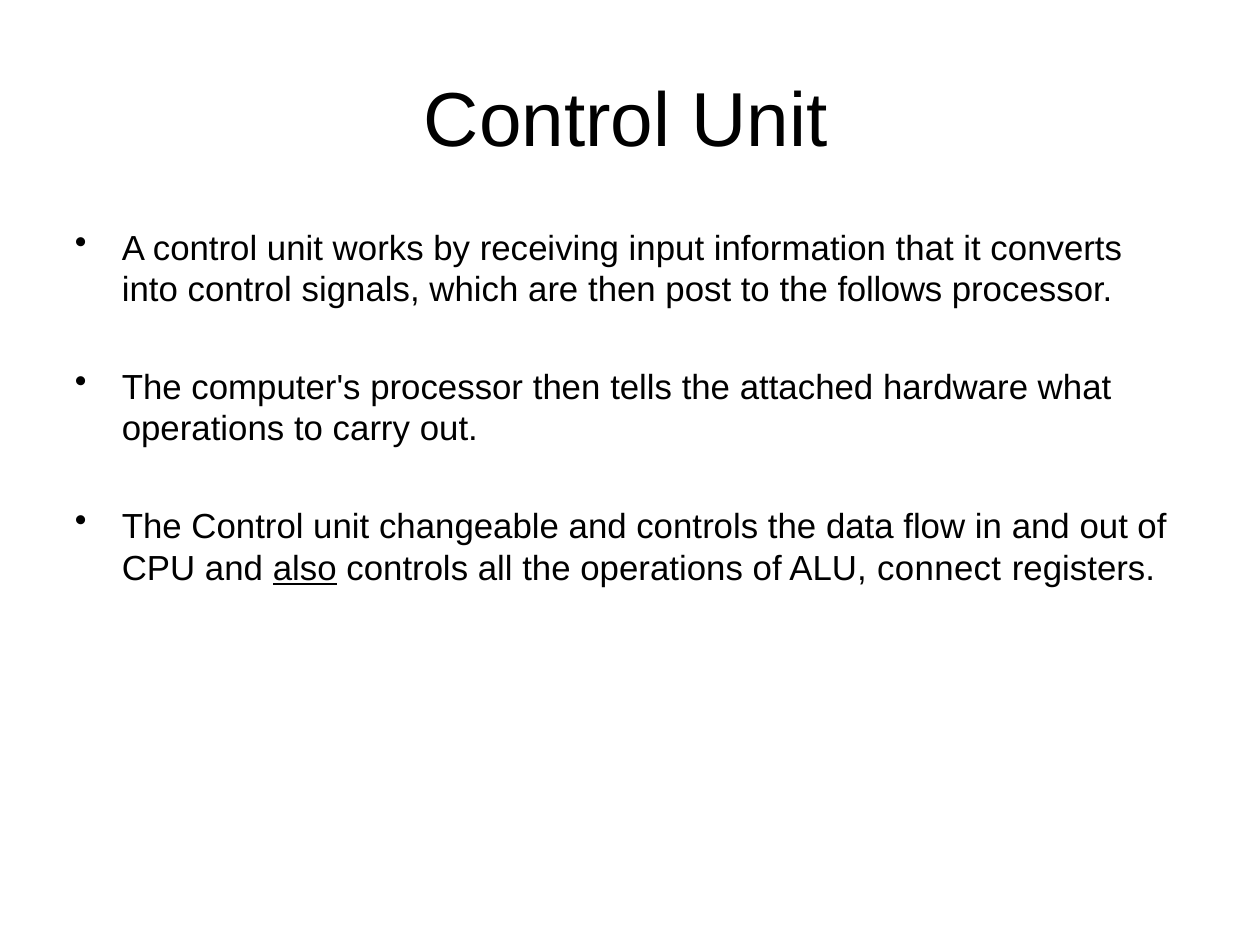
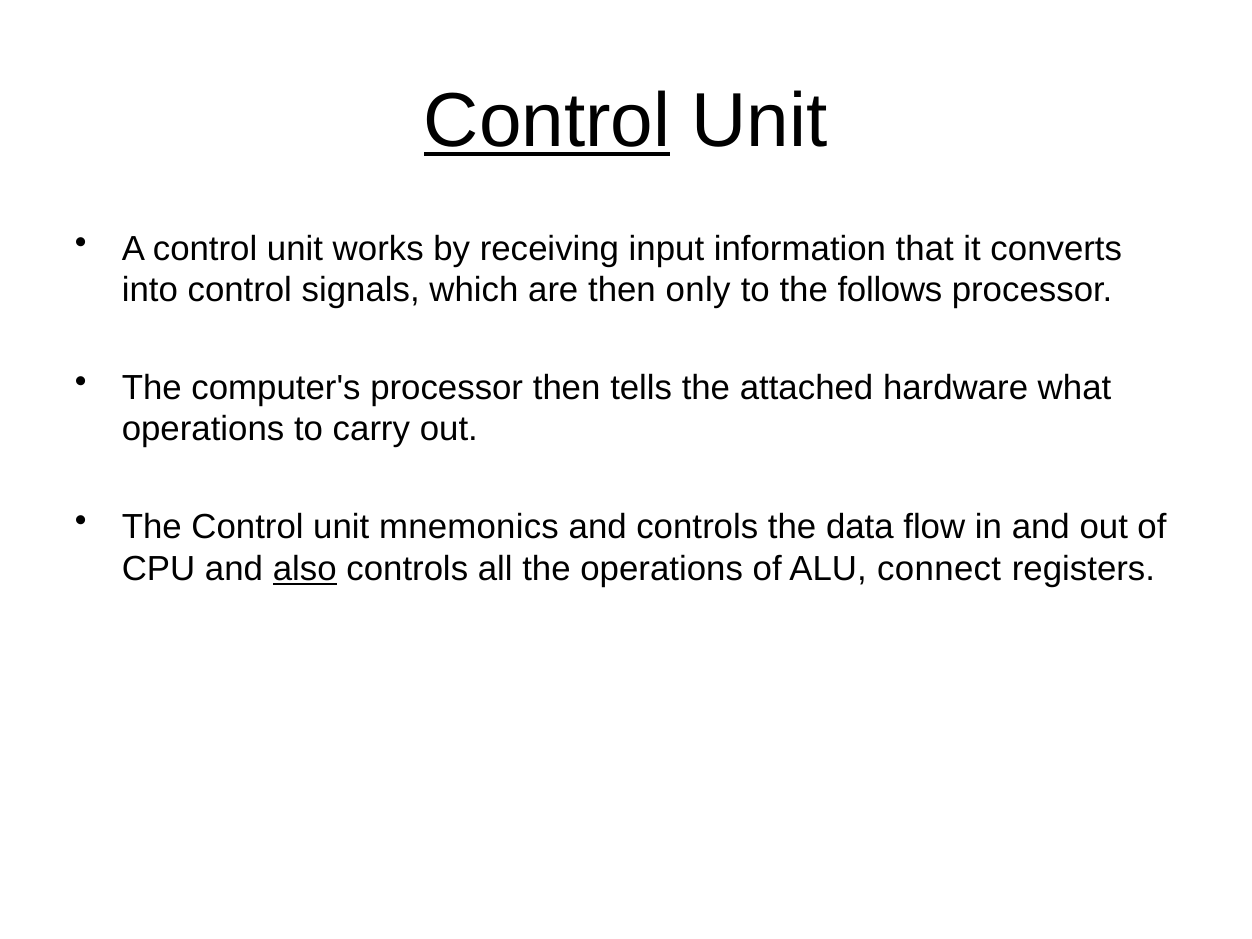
Control at (547, 121) underline: none -> present
post: post -> only
changeable: changeable -> mnemonics
